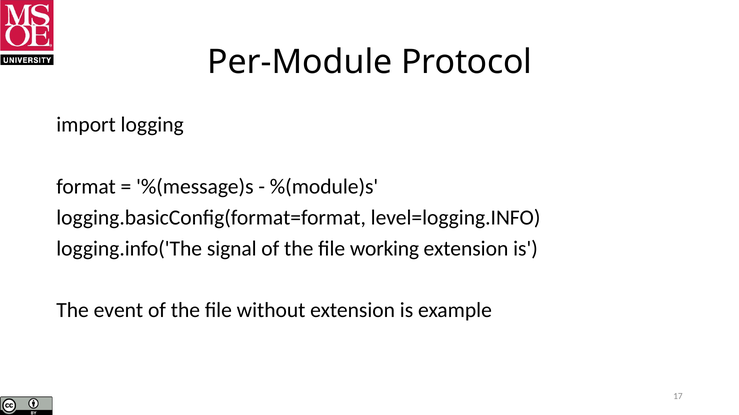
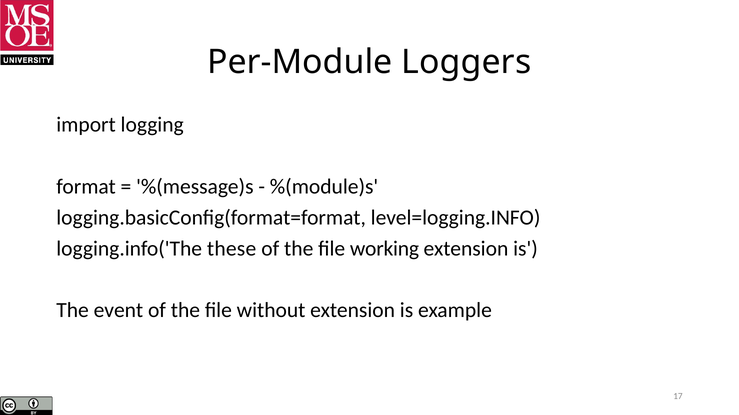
Protocol: Protocol -> Loggers
signal: signal -> these
